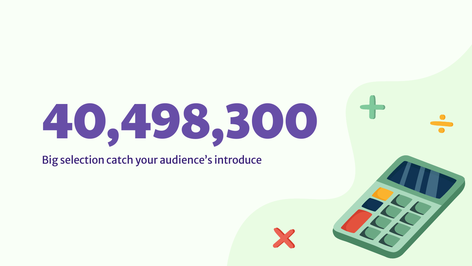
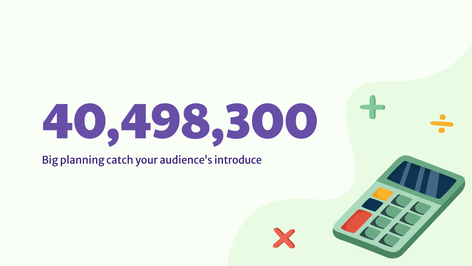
selection: selection -> planning
